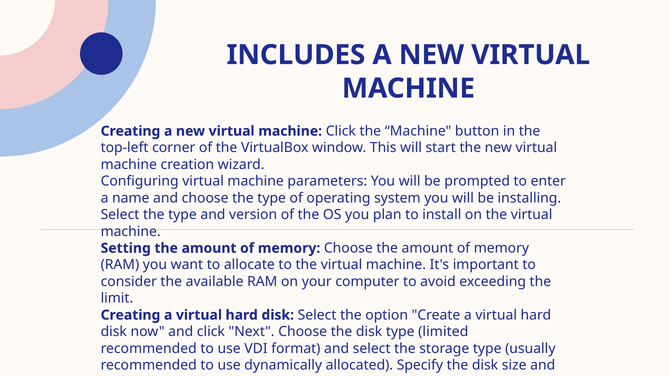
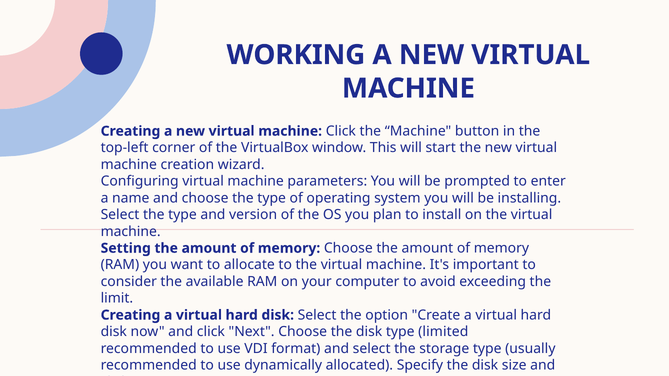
INCLUDES: INCLUDES -> WORKING
